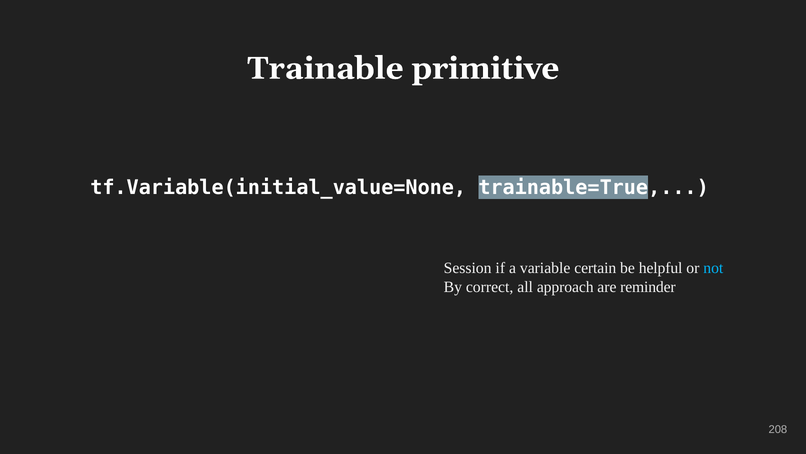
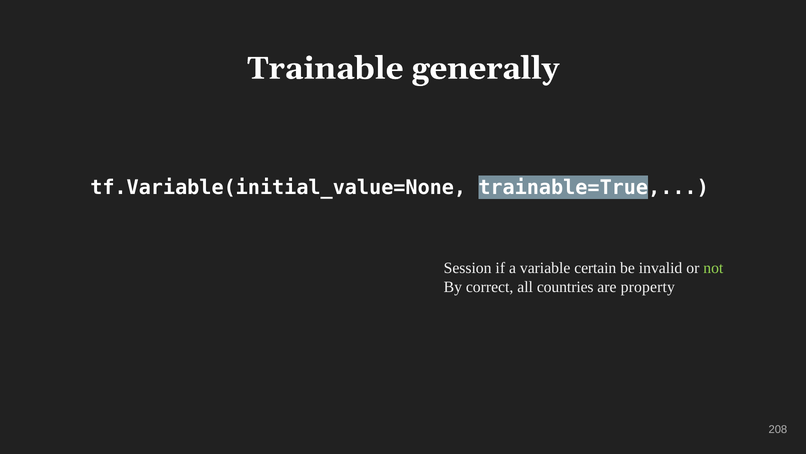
primitive: primitive -> generally
helpful: helpful -> invalid
not colour: light blue -> light green
approach: approach -> countries
reminder: reminder -> property
